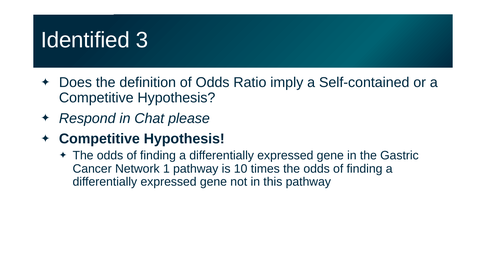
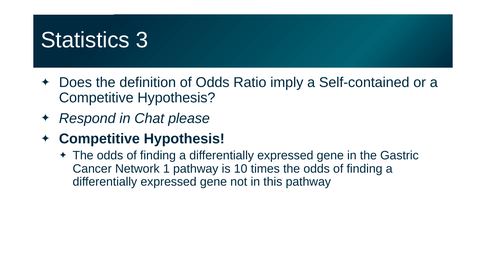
Identified: Identified -> Statistics
